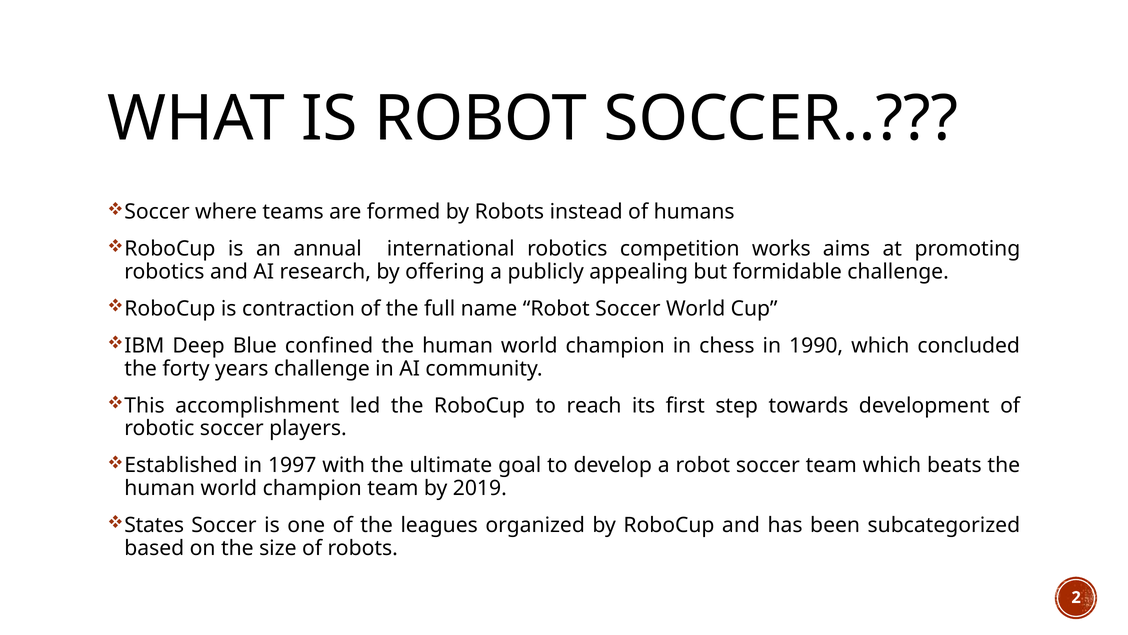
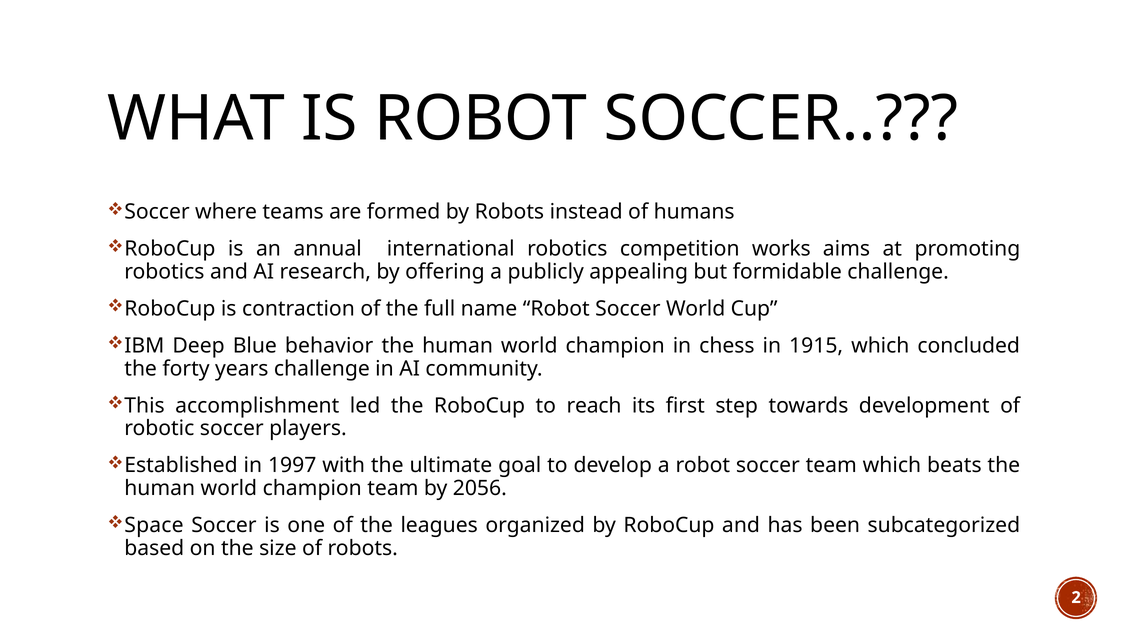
confined: confined -> behavior
1990: 1990 -> 1915
2019: 2019 -> 2056
States: States -> Space
